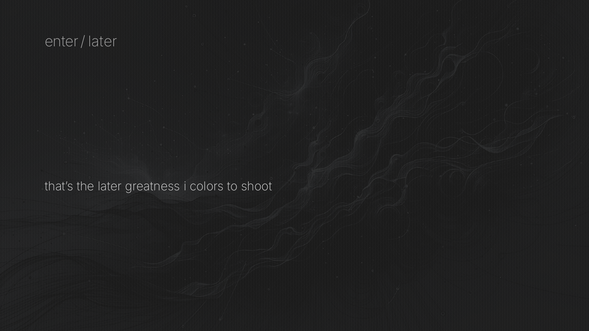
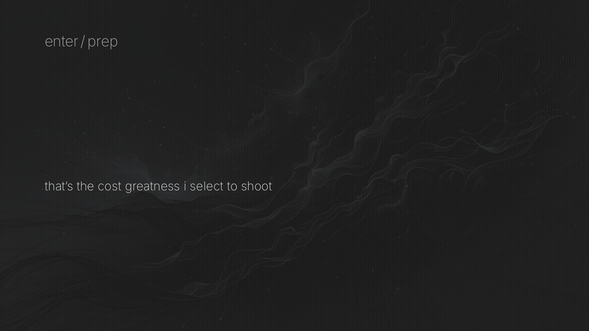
later at (103, 42): later -> prep
the later: later -> cost
colors: colors -> select
